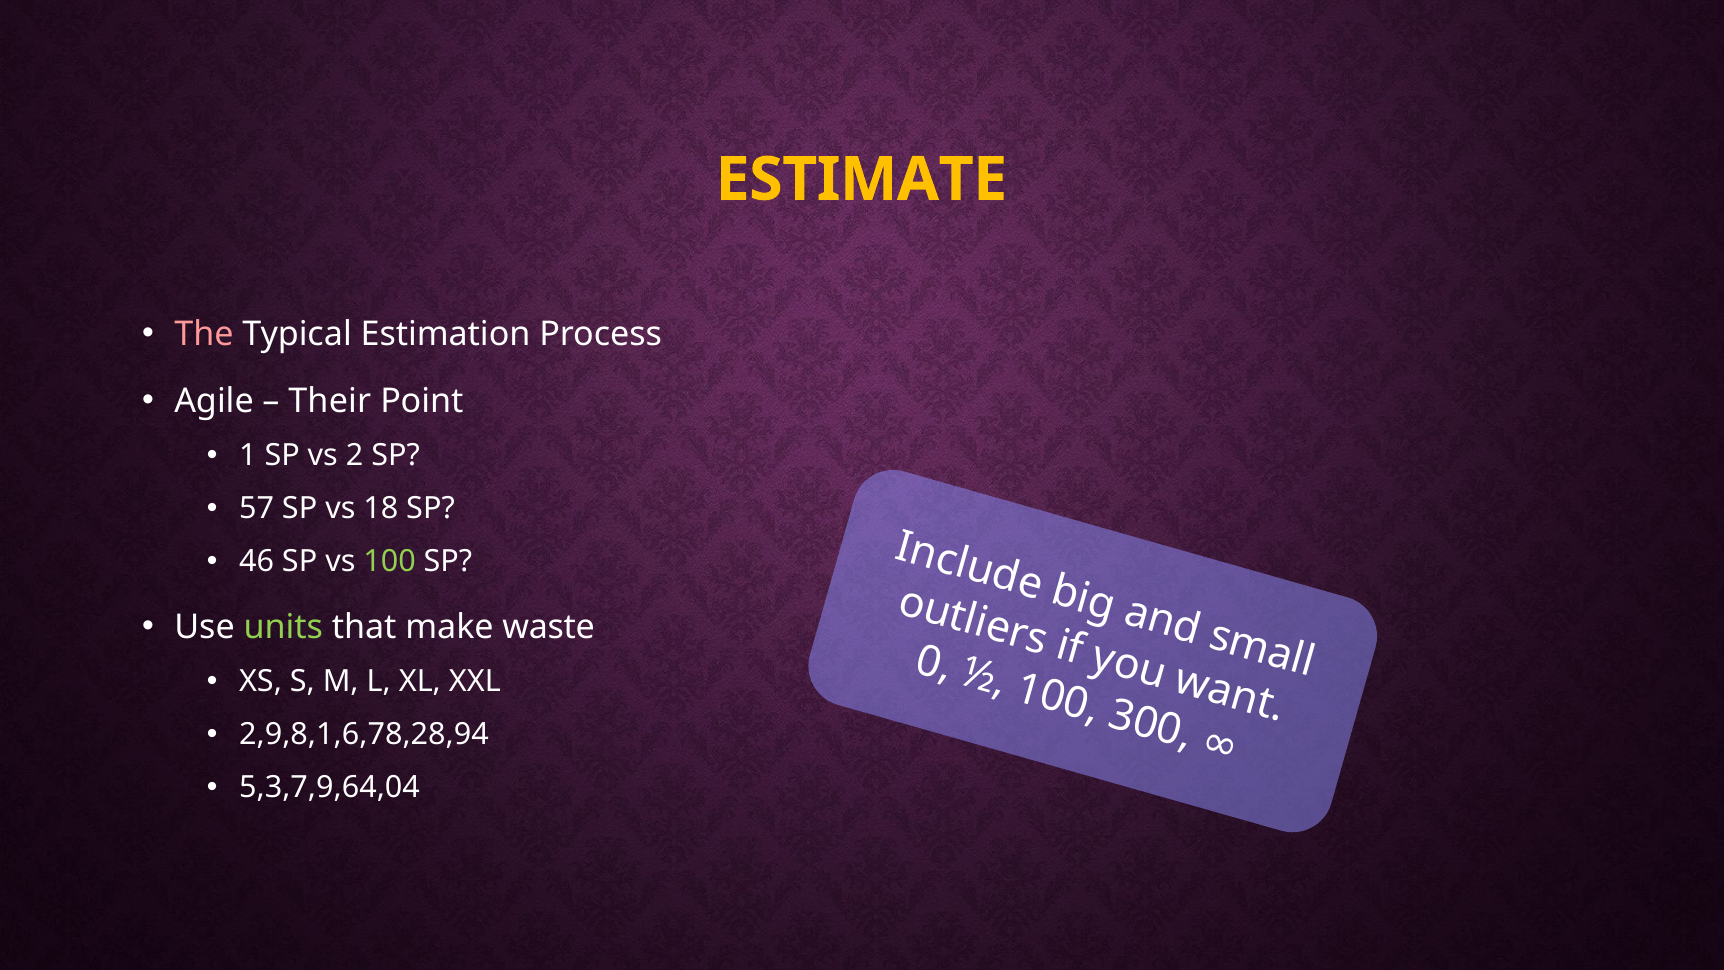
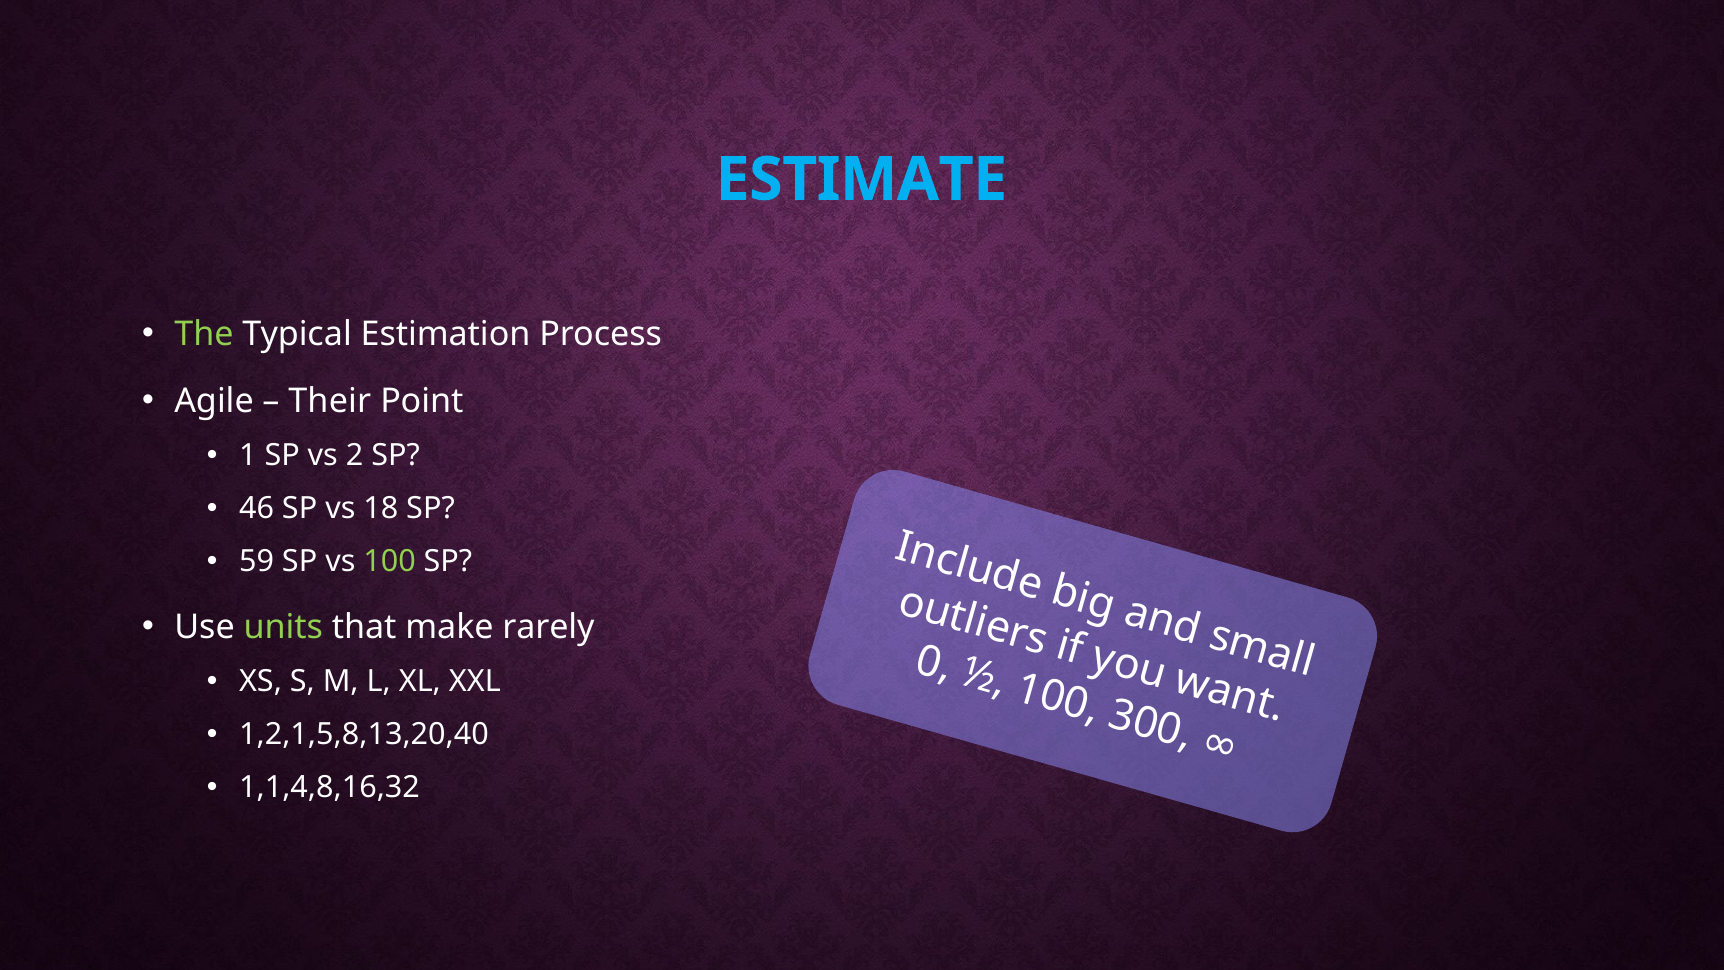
ESTIMATE colour: yellow -> light blue
The colour: pink -> light green
57: 57 -> 46
46: 46 -> 59
waste: waste -> rarely
2,9,8,1,6,78,28,94: 2,9,8,1,6,78,28,94 -> 1,2,1,5,8,13,20,40
5,3,7,9,64,04: 5,3,7,9,64,04 -> 1,1,4,8,16,32
